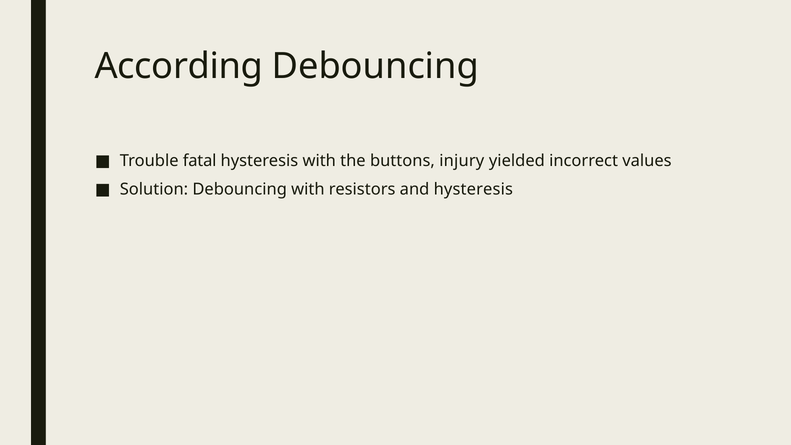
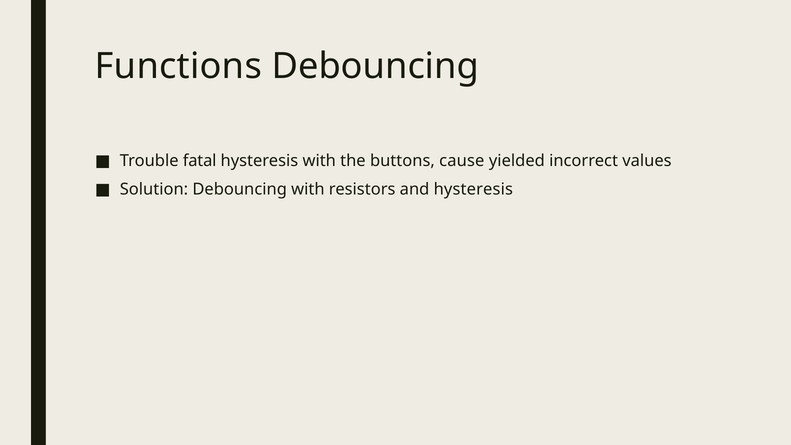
According: According -> Functions
injury: injury -> cause
